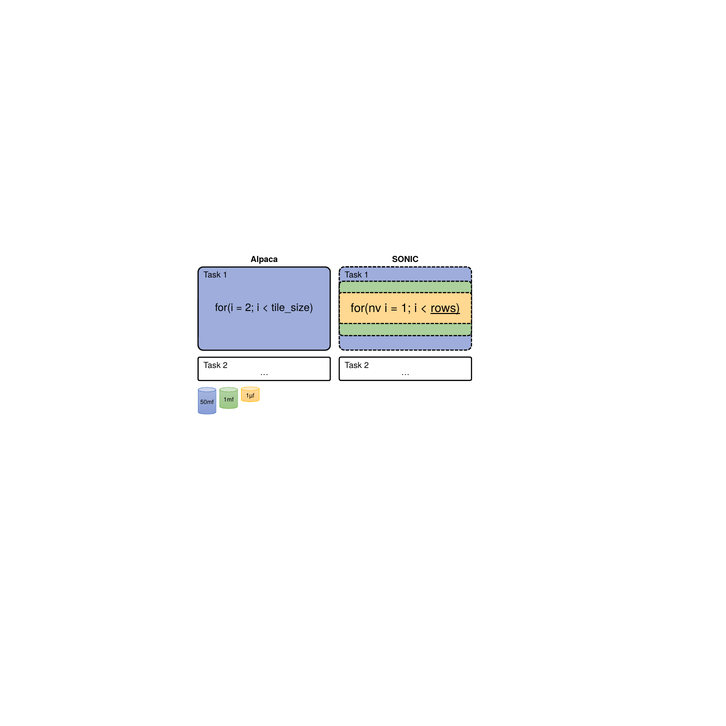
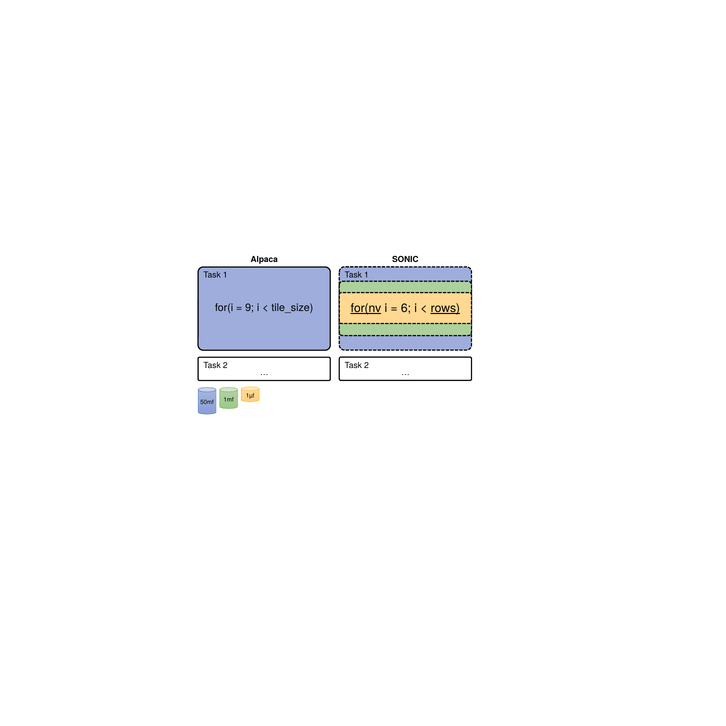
for(nv underline: none -> present
1 at (406, 308): 1 -> 6
2 at (250, 308): 2 -> 9
